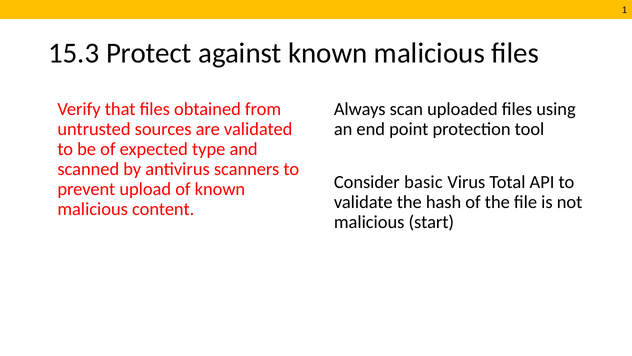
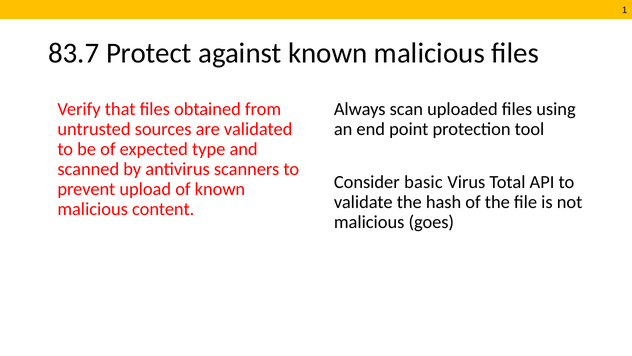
15.3: 15.3 -> 83.7
start: start -> goes
